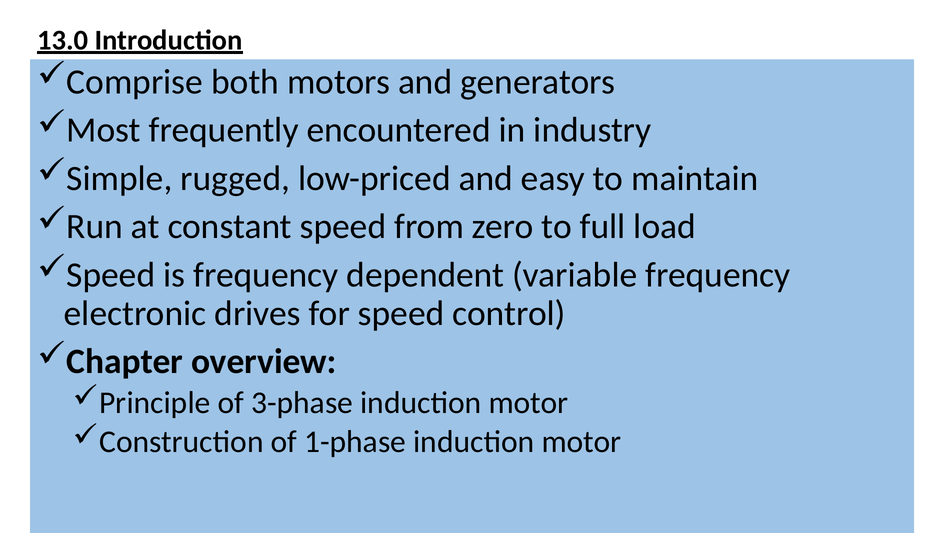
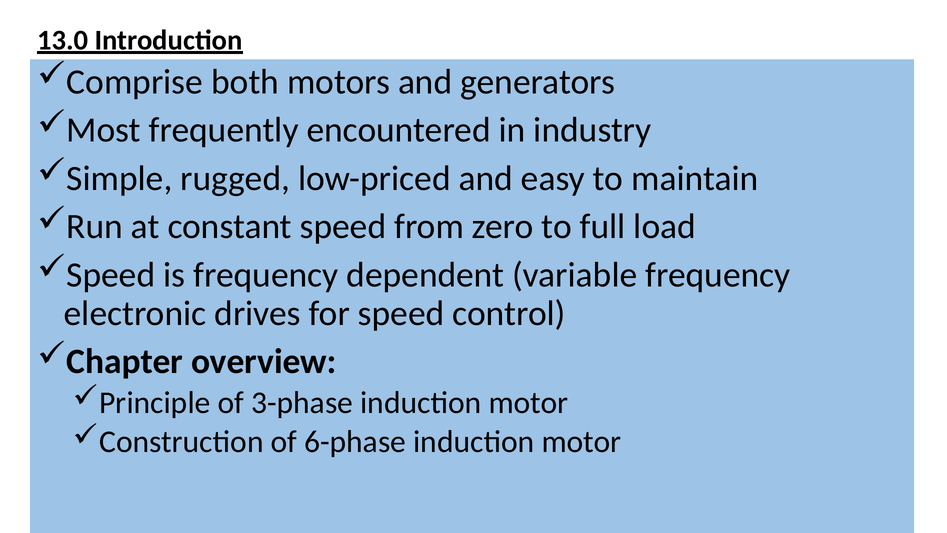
1-phase: 1-phase -> 6-phase
